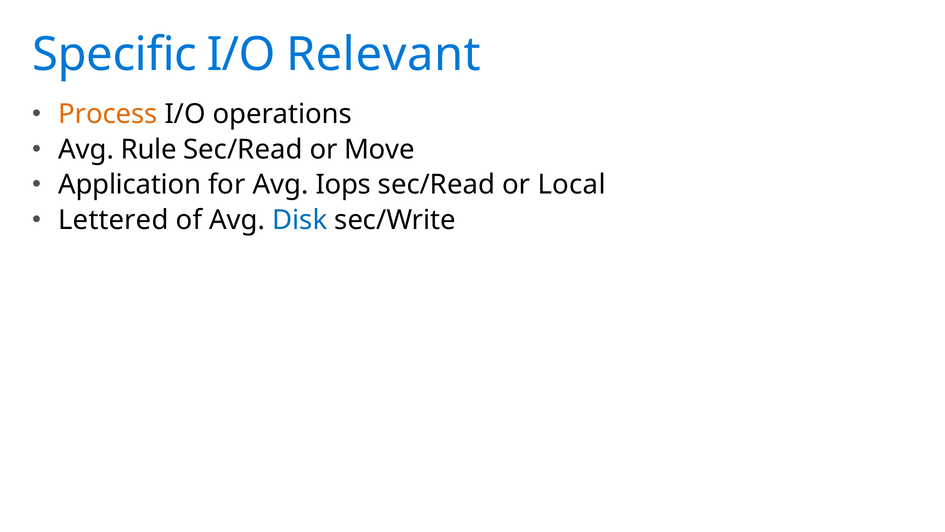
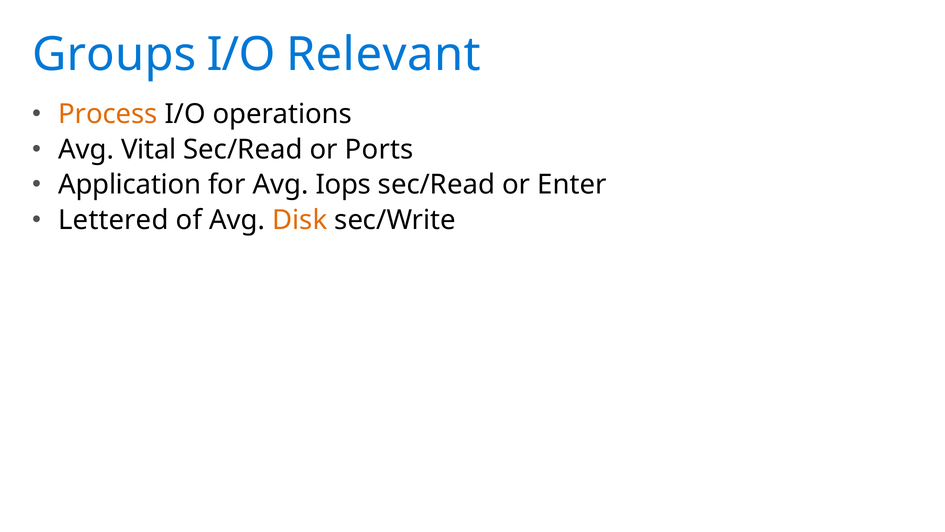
Specific: Specific -> Groups
Rule: Rule -> Vital
Move: Move -> Ports
Local: Local -> Enter
Disk colour: blue -> orange
